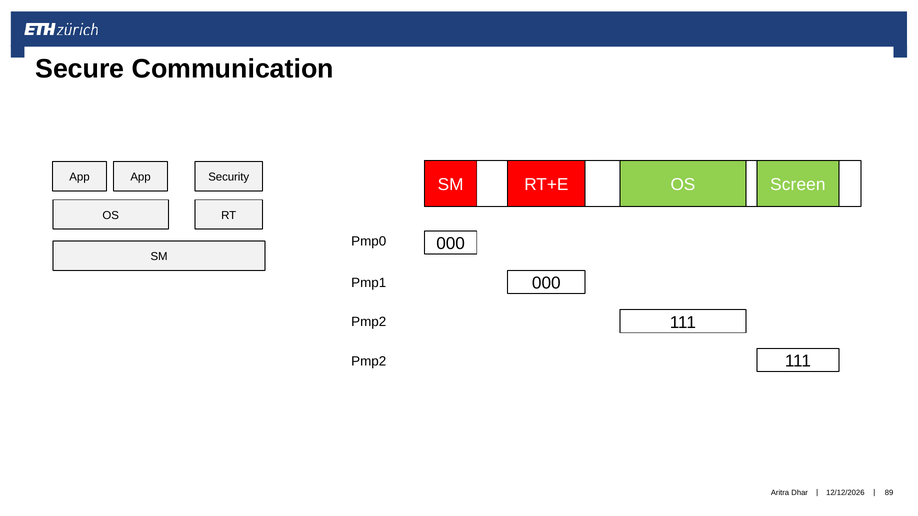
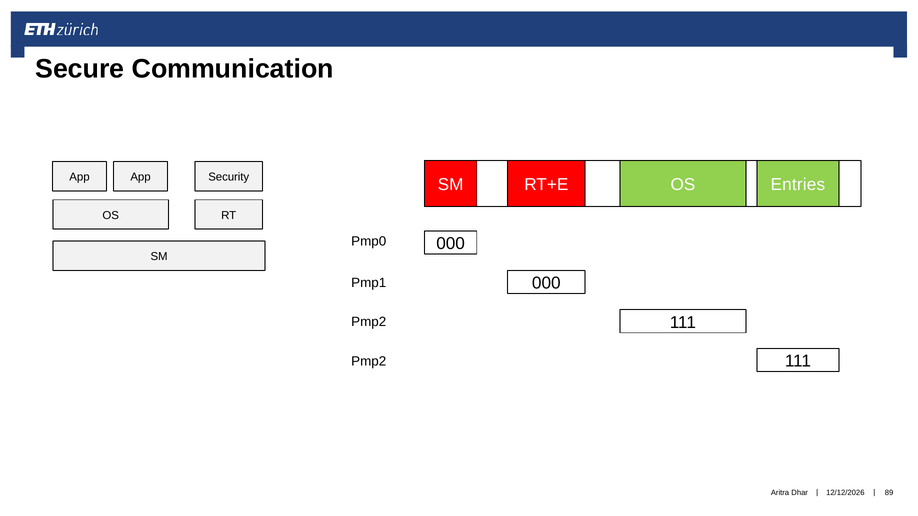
Screen: Screen -> Entries
